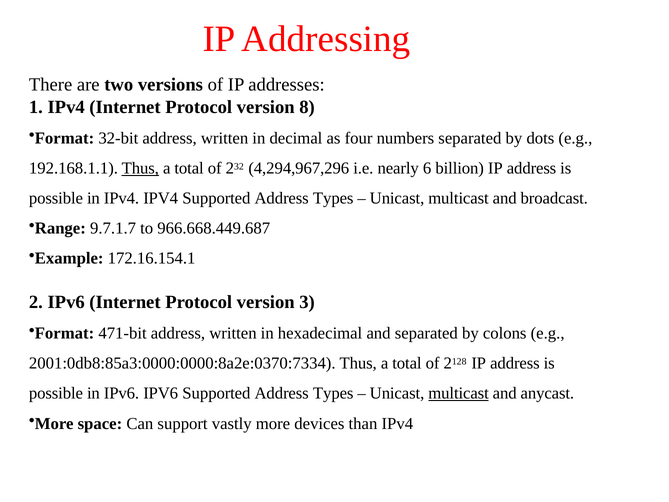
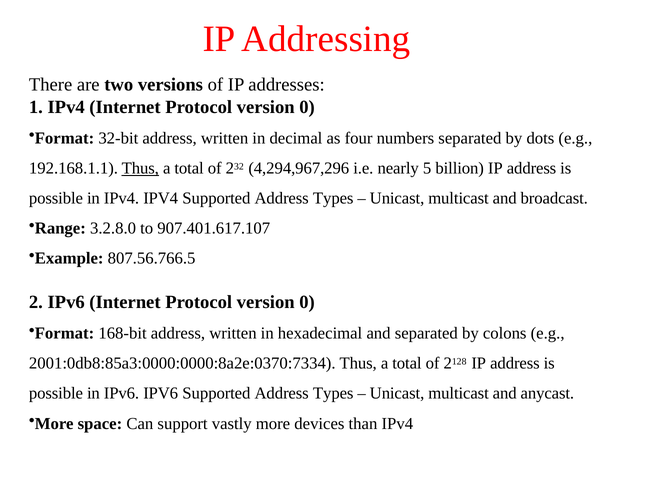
8 at (307, 107): 8 -> 0
6: 6 -> 5
9.7.1.7: 9.7.1.7 -> 3.2.8.0
966.668.449.687: 966.668.449.687 -> 907.401.617.107
172.16.154.1: 172.16.154.1 -> 807.56.766.5
3 at (307, 302): 3 -> 0
471-bit: 471-bit -> 168-bit
multicast at (459, 393) underline: present -> none
